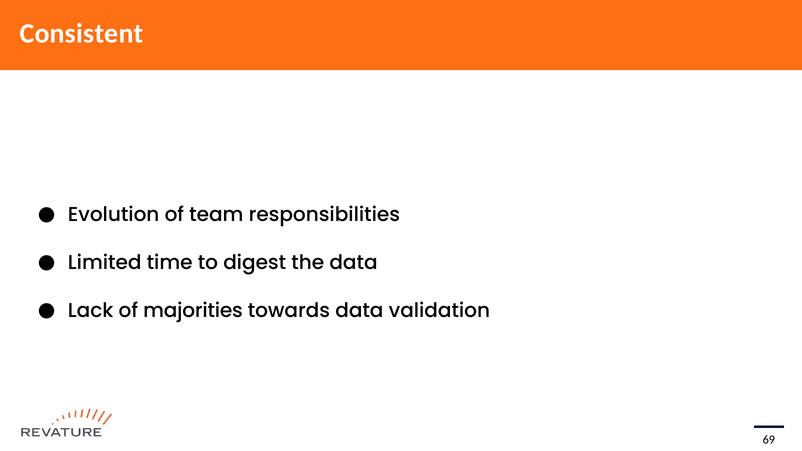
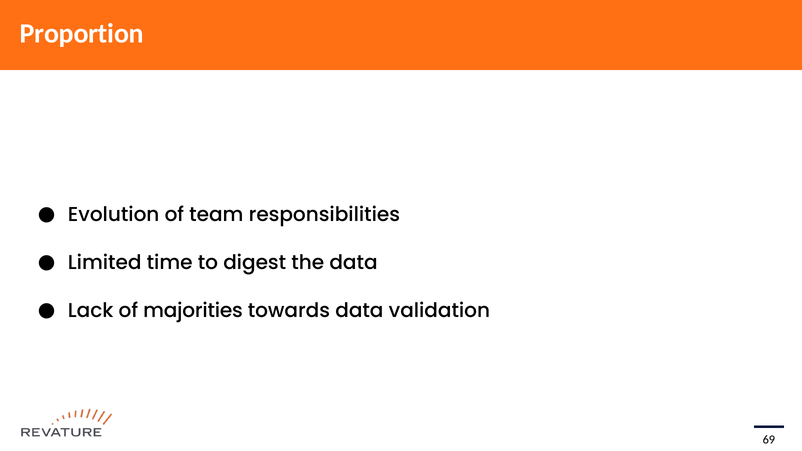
Consistent: Consistent -> Proportion
